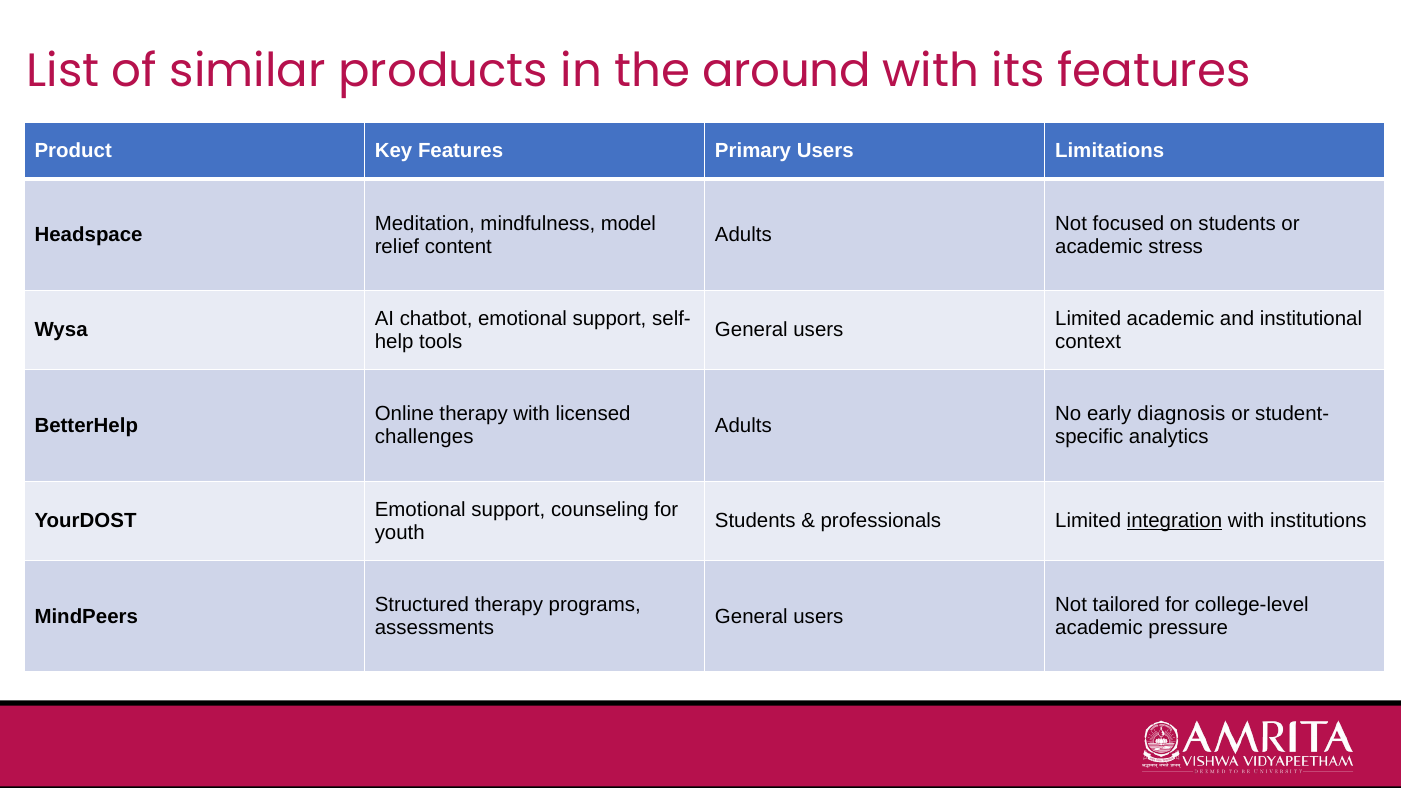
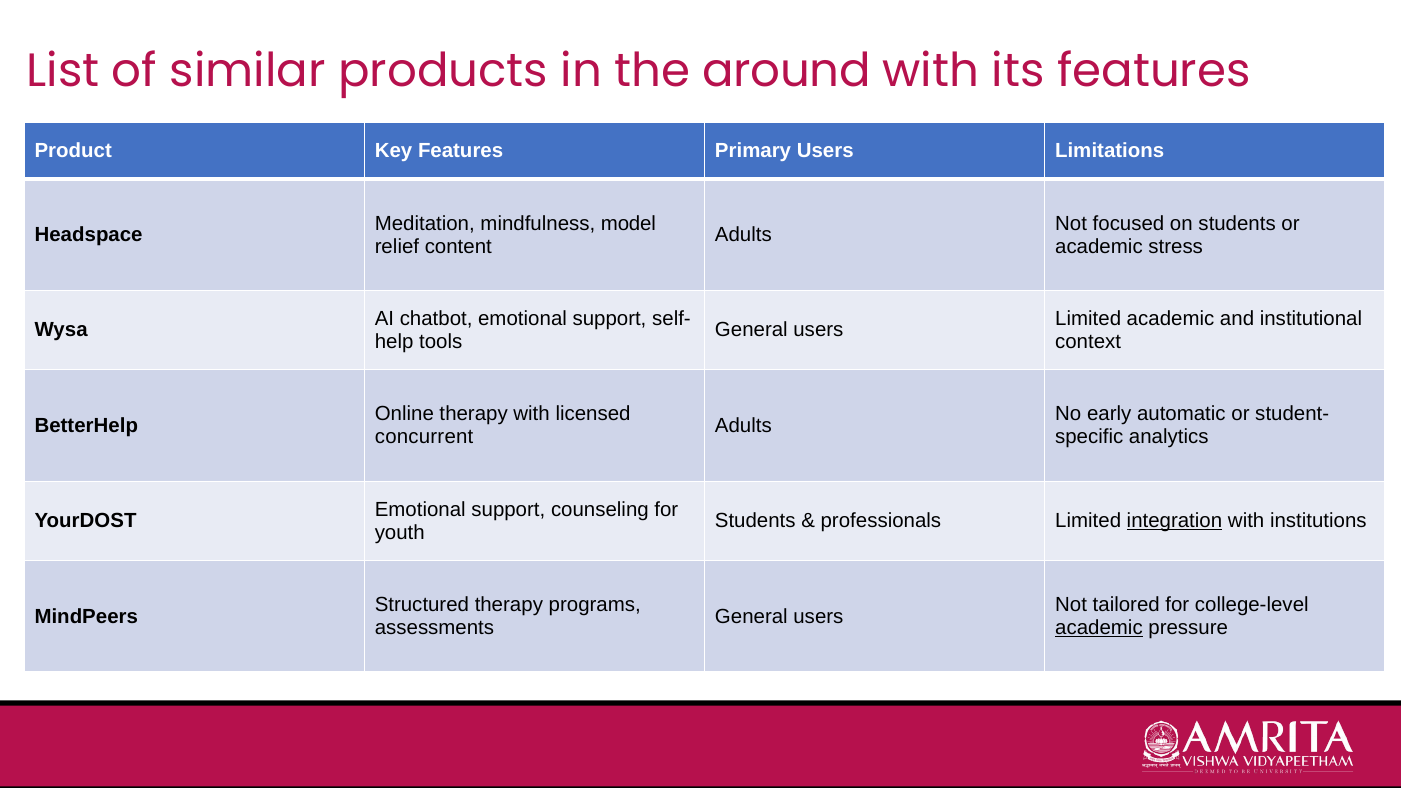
diagnosis: diagnosis -> automatic
challenges: challenges -> concurrent
academic at (1099, 628) underline: none -> present
